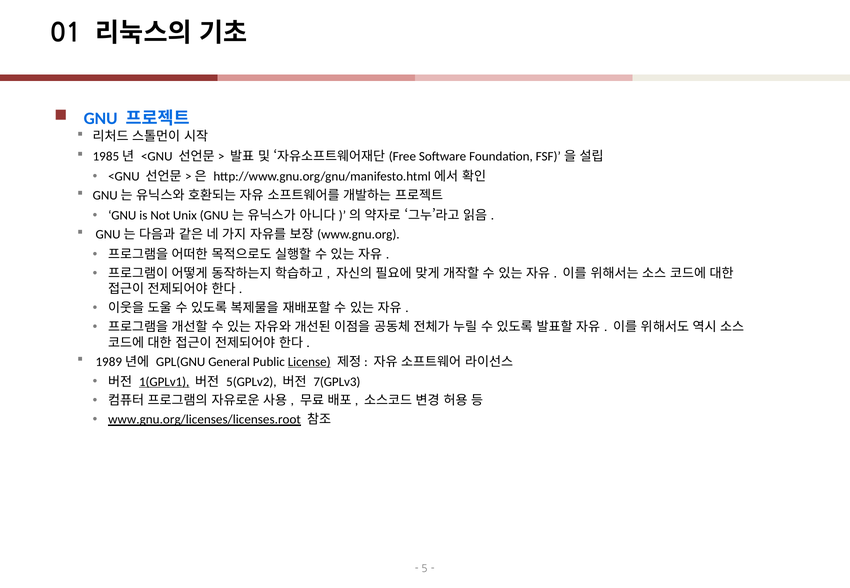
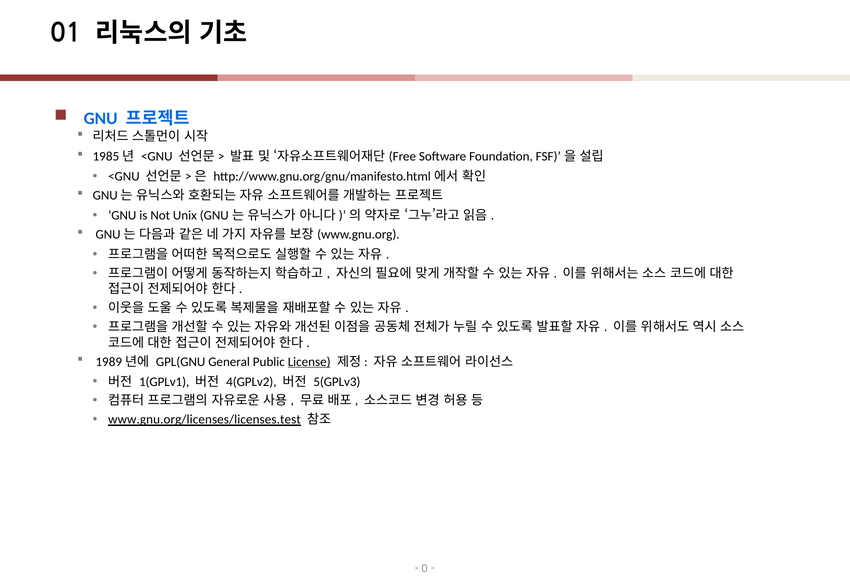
1(GPLv1 underline: present -> none
5(GPLv2: 5(GPLv2 -> 4(GPLv2
7(GPLv3: 7(GPLv3 -> 5(GPLv3
www.gnu.org/licenses/licenses.root: www.gnu.org/licenses/licenses.root -> www.gnu.org/licenses/licenses.test
5: 5 -> 0
